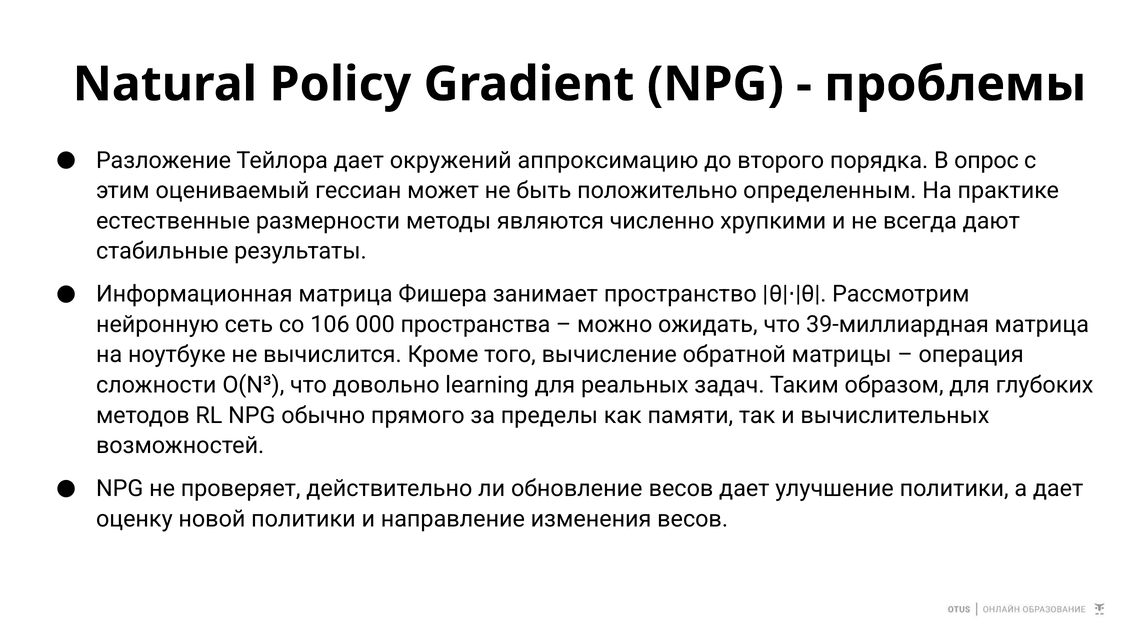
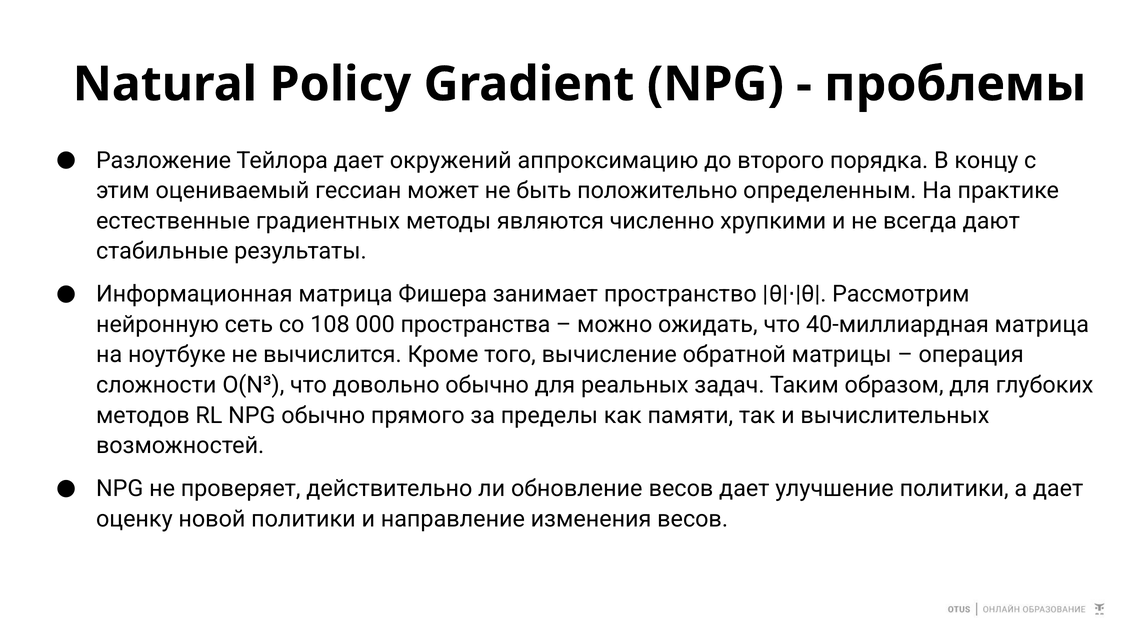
опрос: опрос -> концу
размерности: размерности -> градиентных
106: 106 -> 108
39-миллиардная: 39-миллиардная -> 40-миллиардная
довольно learning: learning -> обычно
